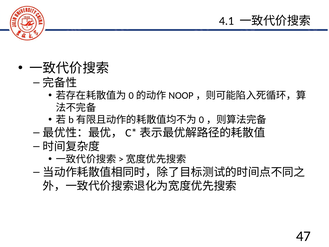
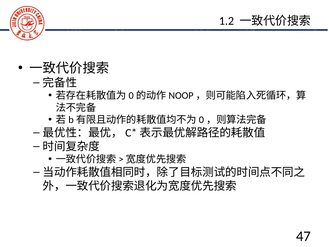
4.1: 4.1 -> 1.2
